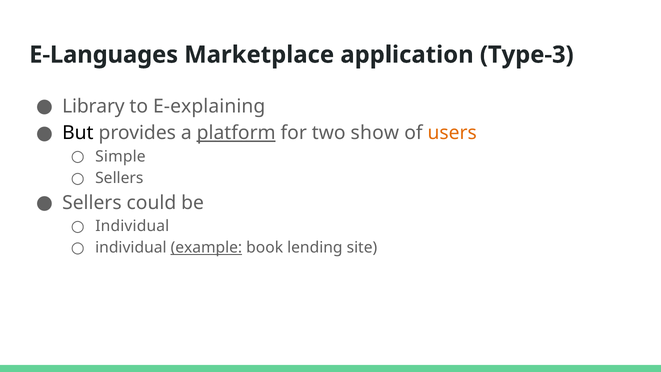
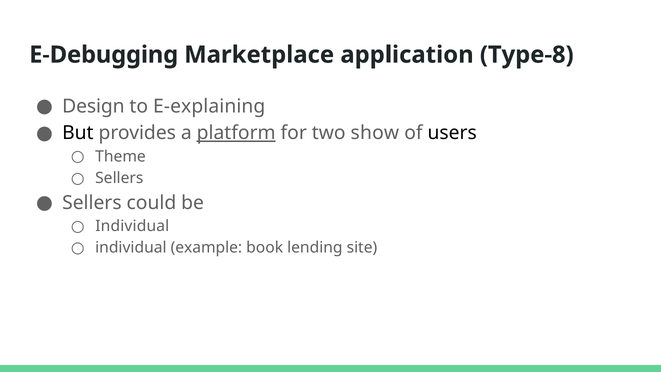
E-Languages: E-Languages -> E-Debugging
Type-3: Type-3 -> Type-8
Library: Library -> Design
users colour: orange -> black
Simple: Simple -> Theme
example underline: present -> none
